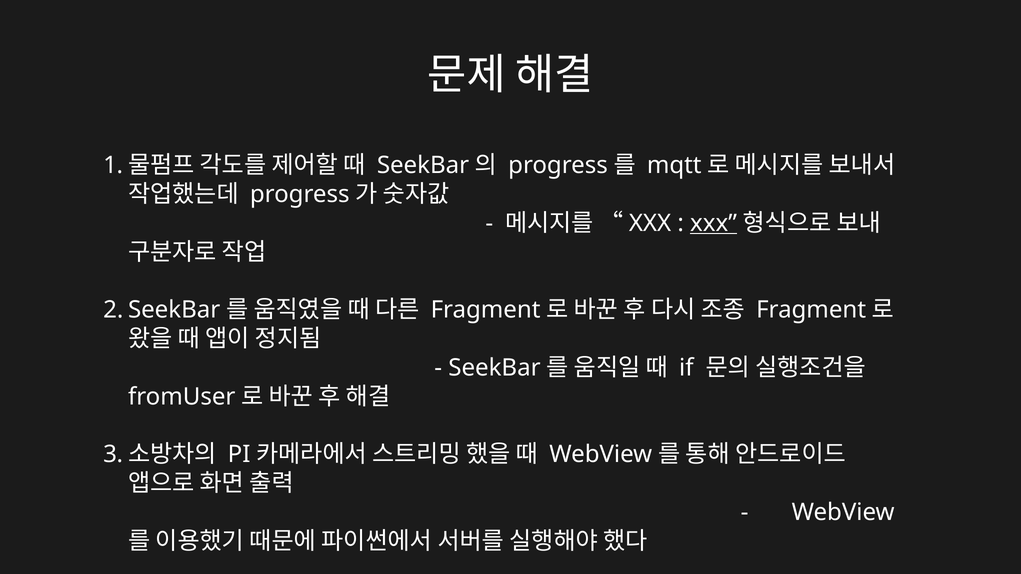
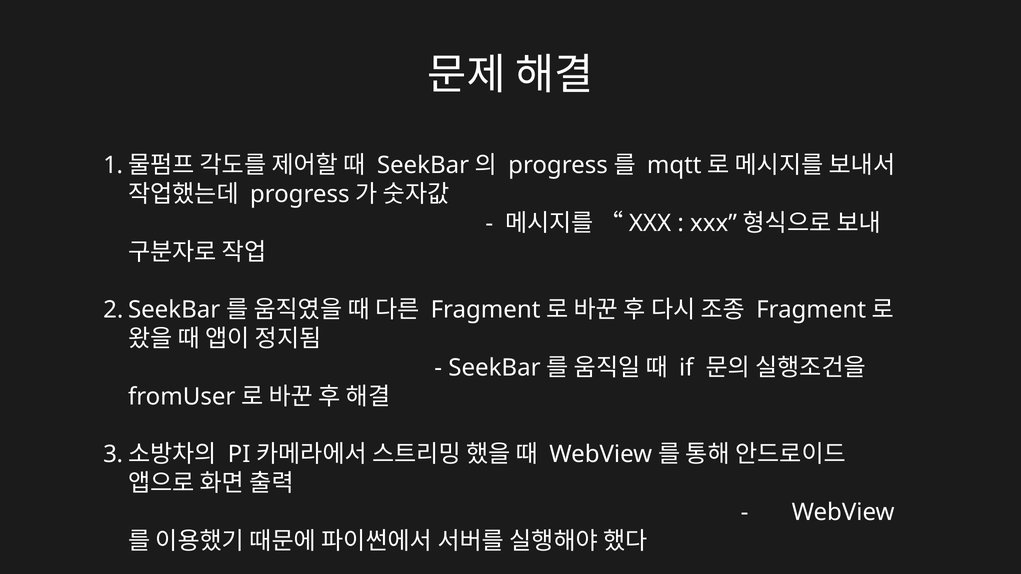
xxx at (713, 223) underline: present -> none
